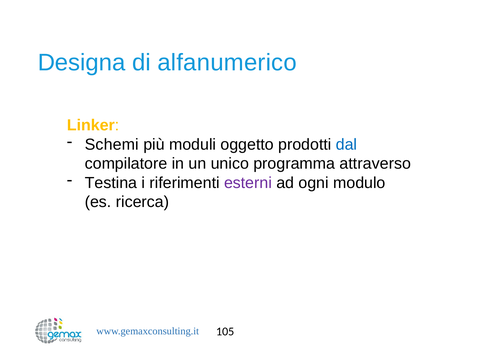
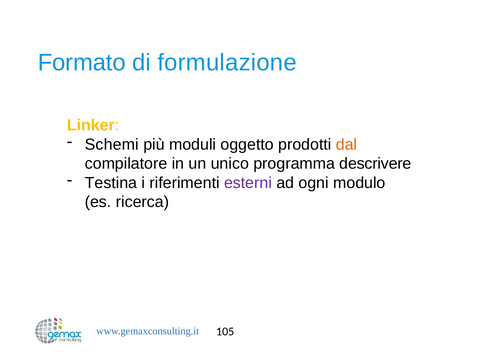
Designa: Designa -> Formato
alfanumerico: alfanumerico -> formulazione
dal colour: blue -> orange
attraverso: attraverso -> descrivere
